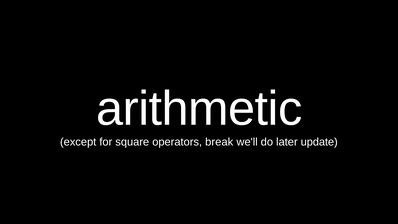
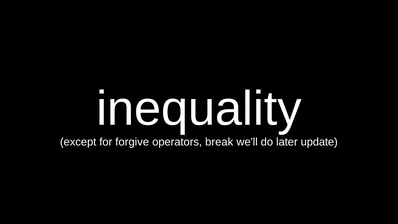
arithmetic: arithmetic -> inequality
square: square -> forgive
